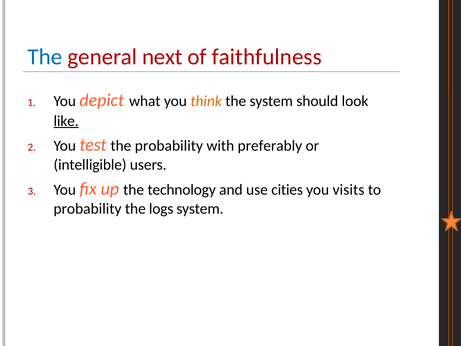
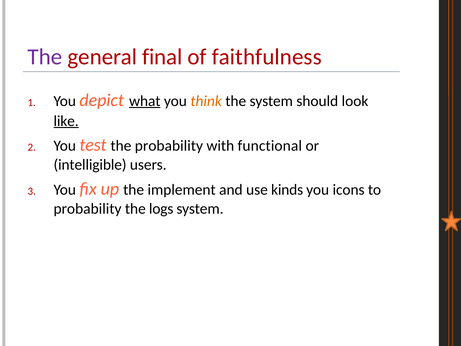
The at (45, 57) colour: blue -> purple
next: next -> final
what underline: none -> present
preferably: preferably -> functional
technology: technology -> implement
cities: cities -> kinds
visits: visits -> icons
